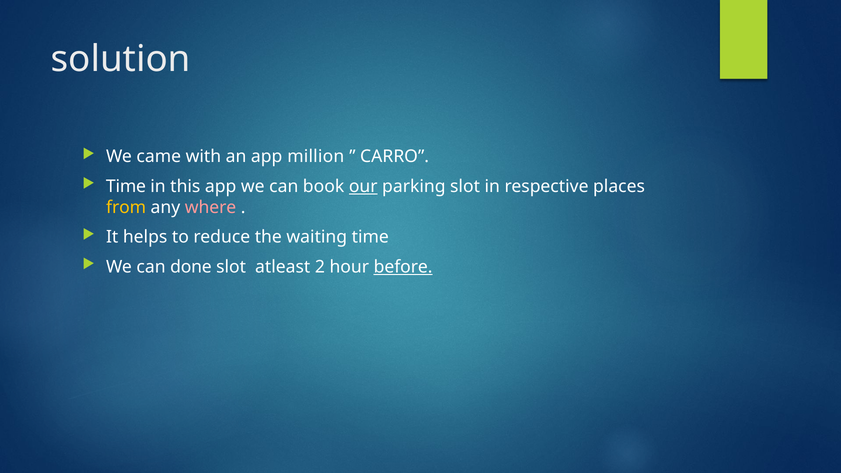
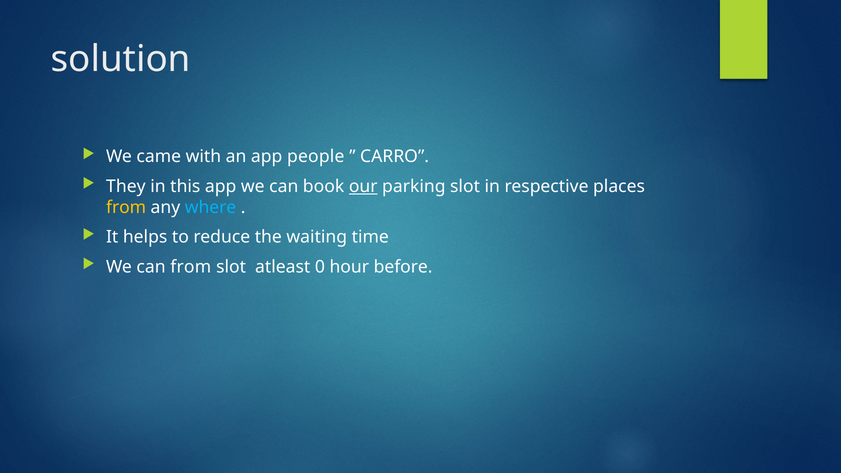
million: million -> people
Time at (126, 186): Time -> They
where colour: pink -> light blue
can done: done -> from
2: 2 -> 0
before underline: present -> none
